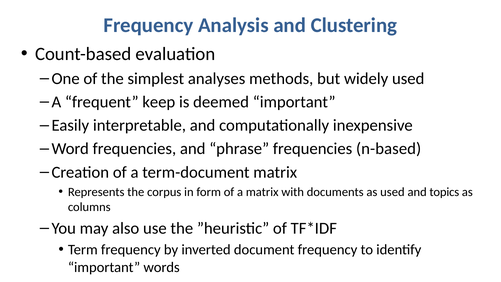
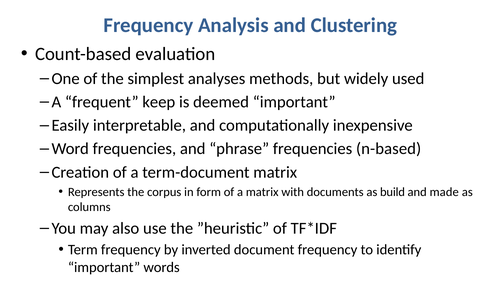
as used: used -> build
topics: topics -> made
